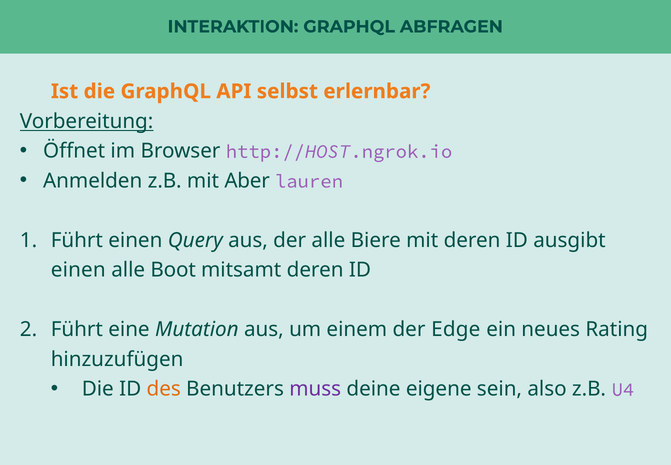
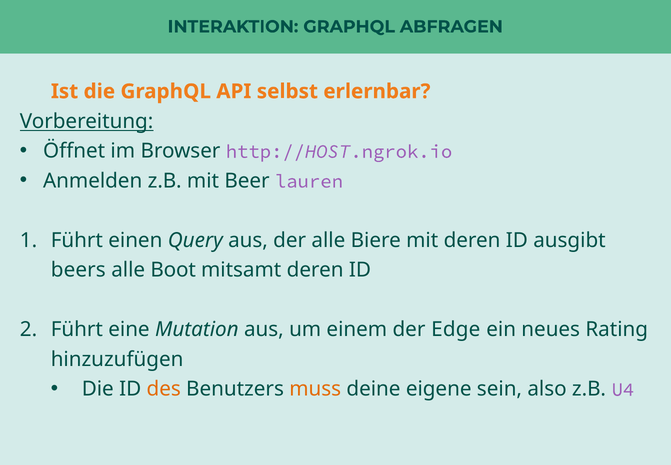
Aber: Aber -> Beer
einen at (78, 270): einen -> beers
muss colour: purple -> orange
